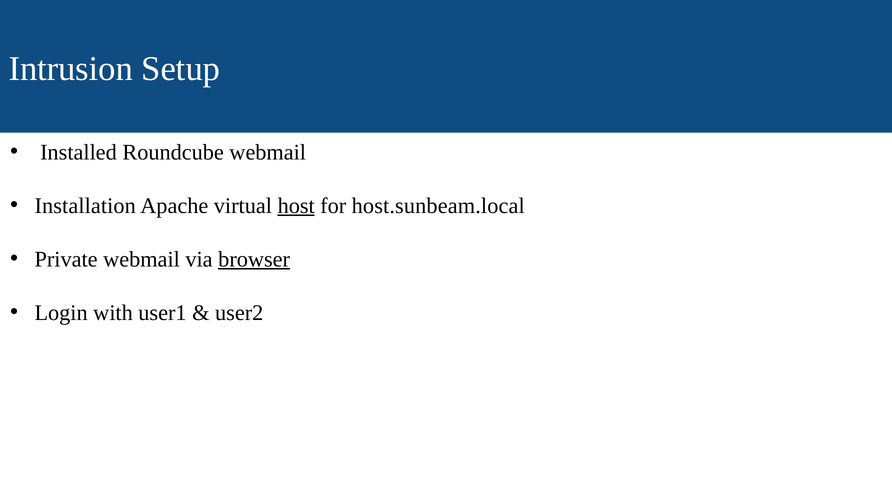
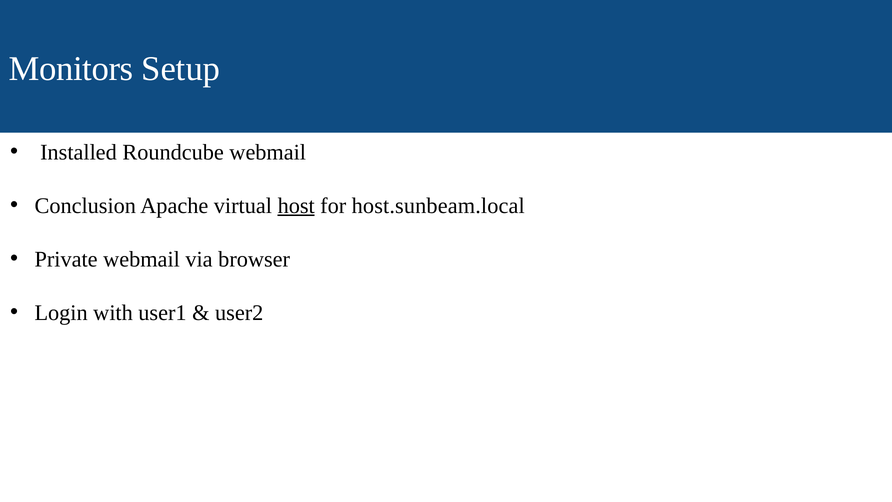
Intrusion: Intrusion -> Monitors
Installation: Installation -> Conclusion
browser underline: present -> none
